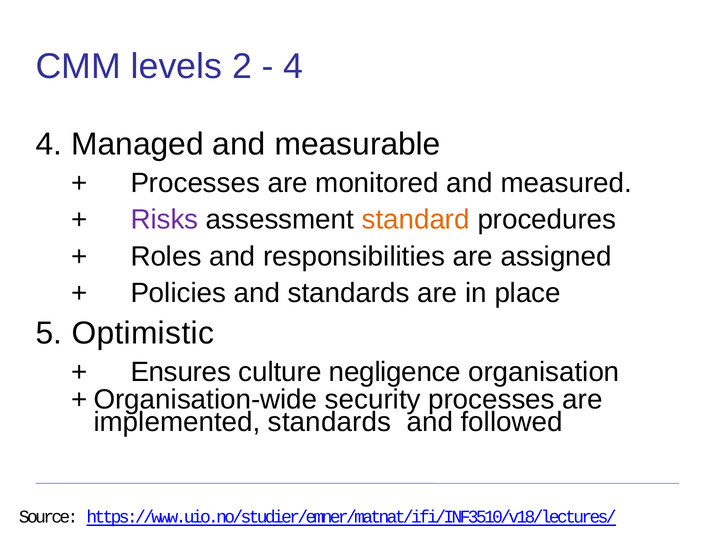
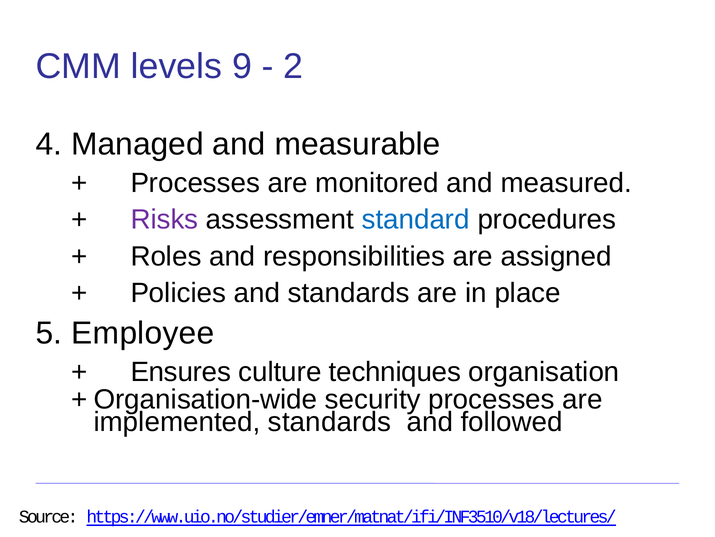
2: 2 -> 9
4 at (293, 66): 4 -> 2
standard colour: orange -> blue
Optimistic: Optimistic -> Employee
negligence: negligence -> techniques
